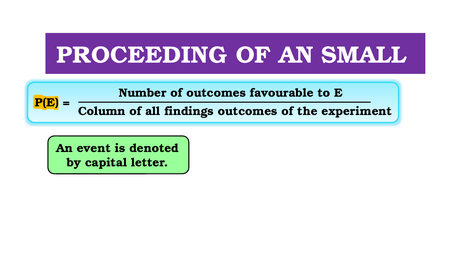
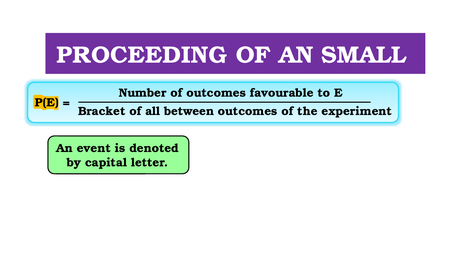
Column at (102, 111): Column -> Bracket
findings: findings -> between
